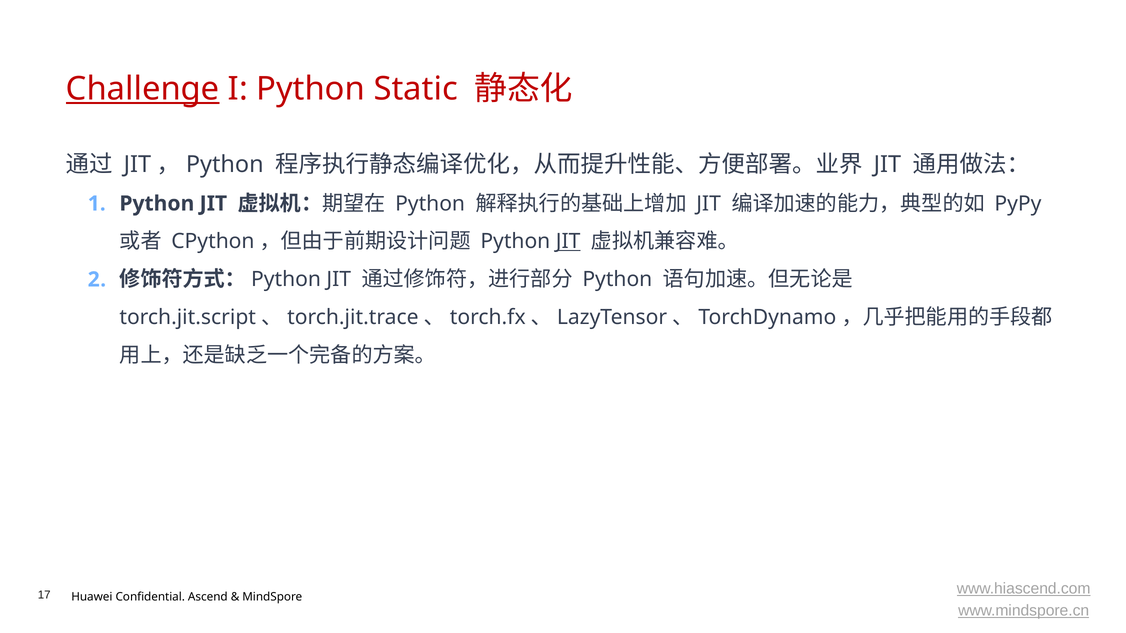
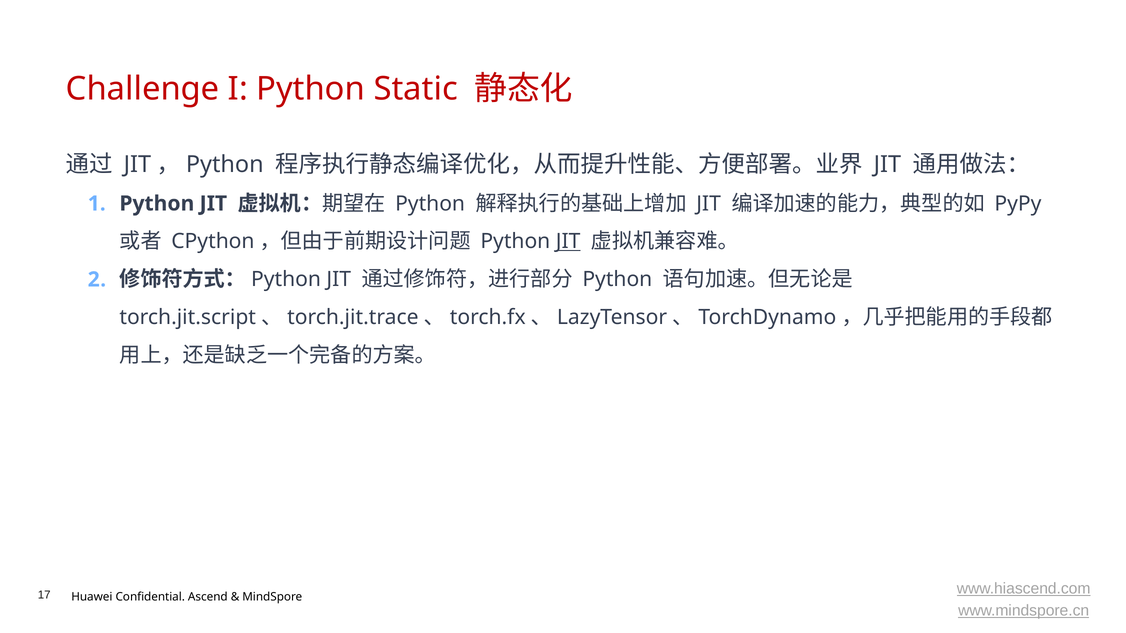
Challenge underline: present -> none
